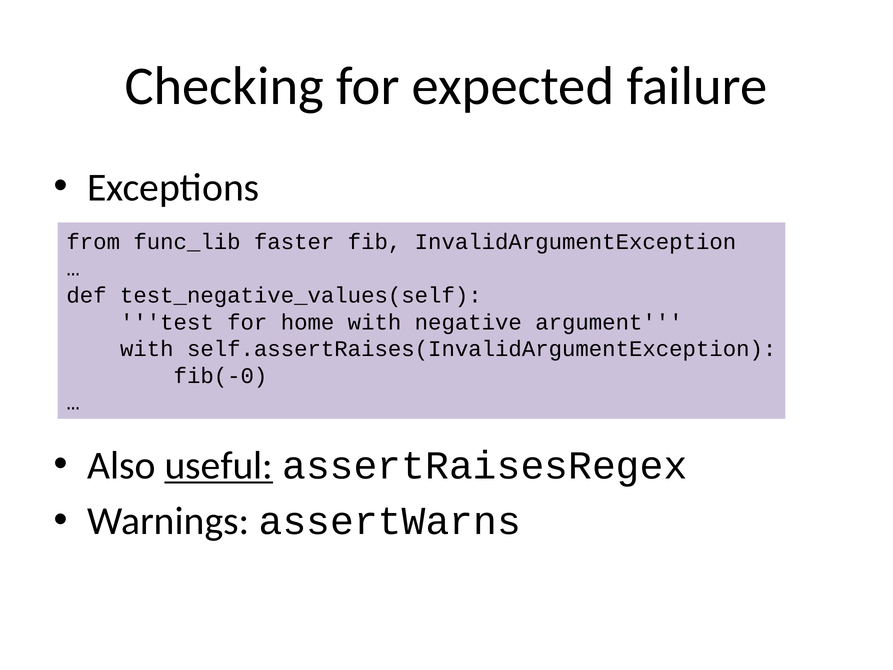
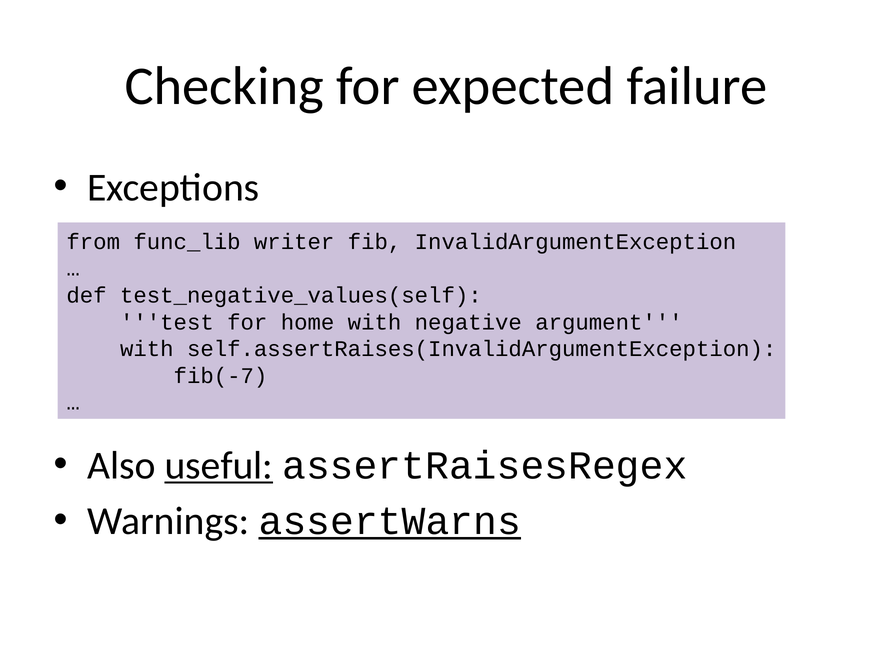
faster: faster -> writer
fib(-0: fib(-0 -> fib(-7
assertWarns underline: none -> present
